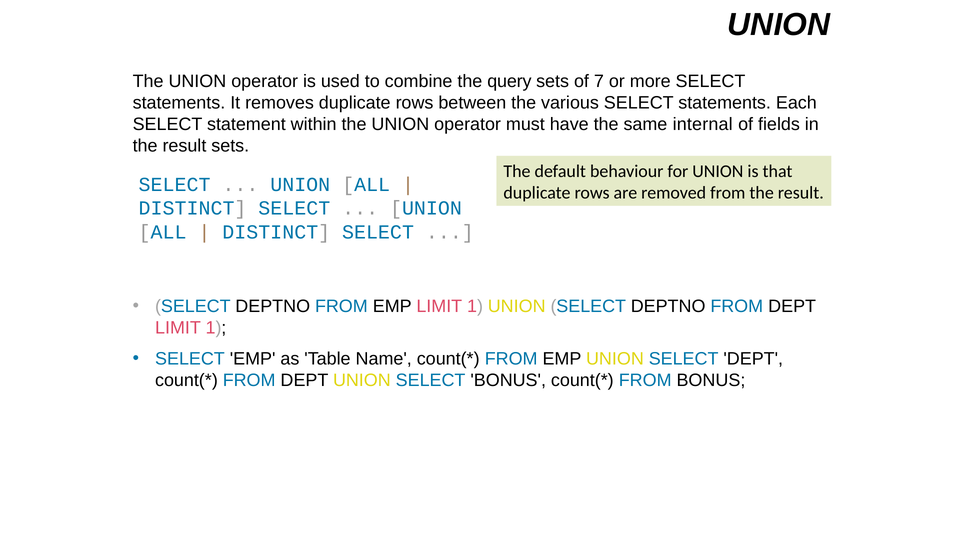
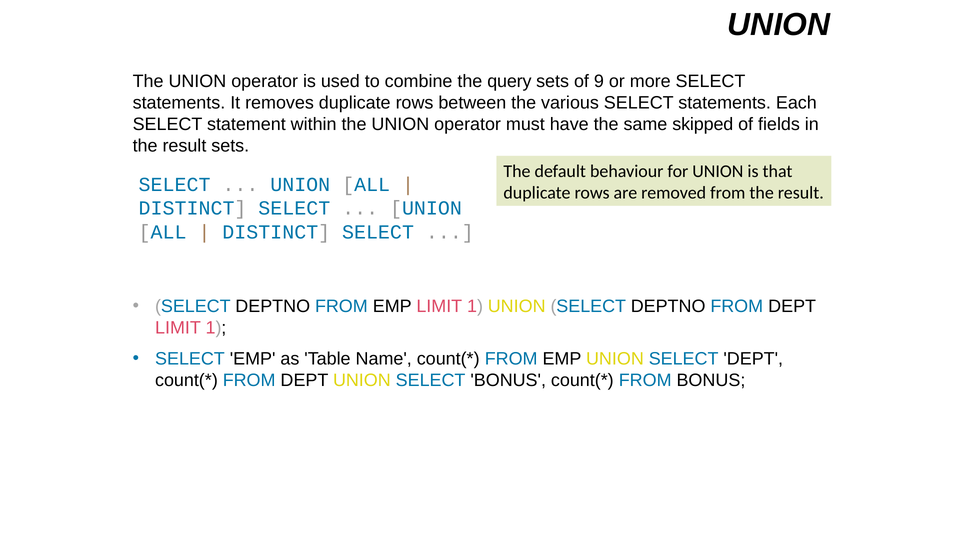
7: 7 -> 9
internal: internal -> skipped
